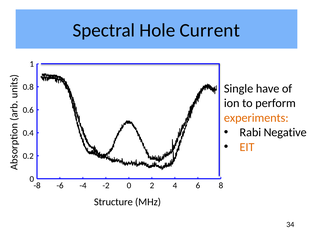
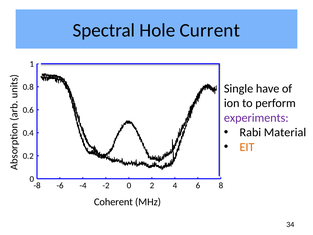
experiments colour: orange -> purple
Negative: Negative -> Material
Structure: Structure -> Coherent
